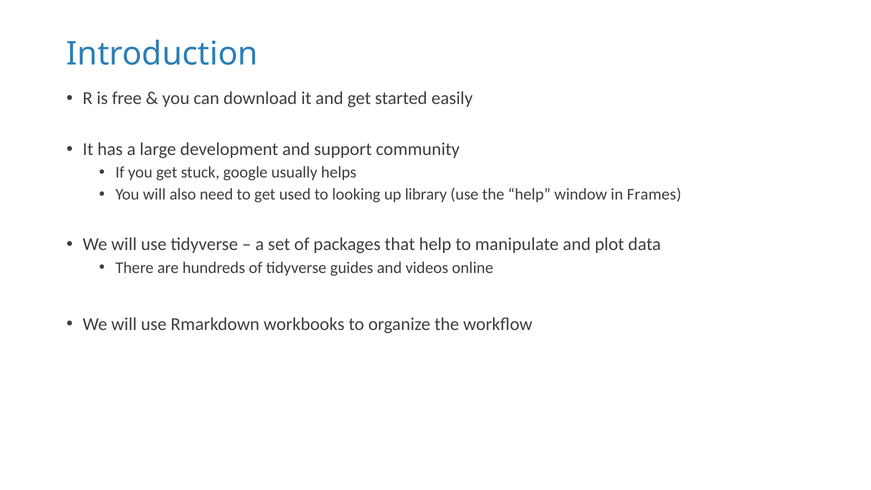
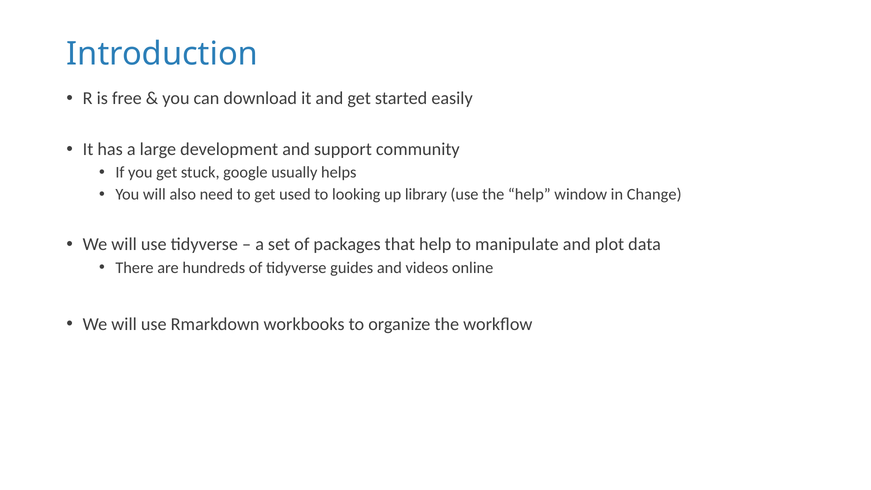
Frames: Frames -> Change
